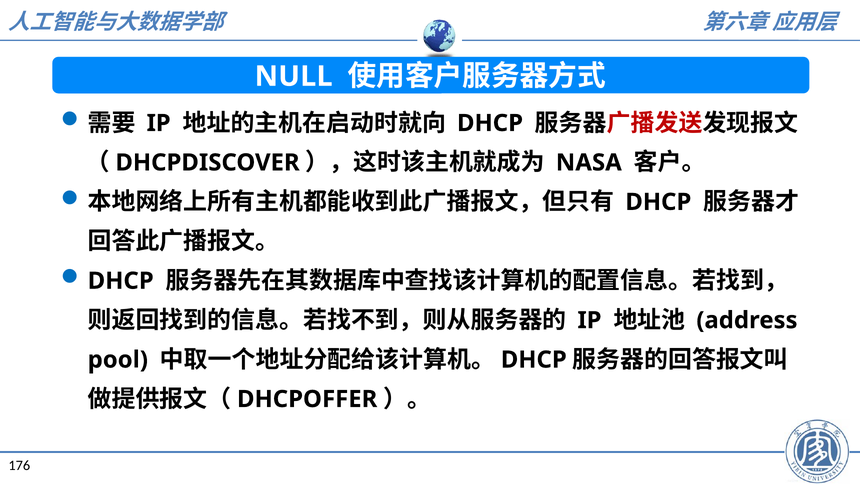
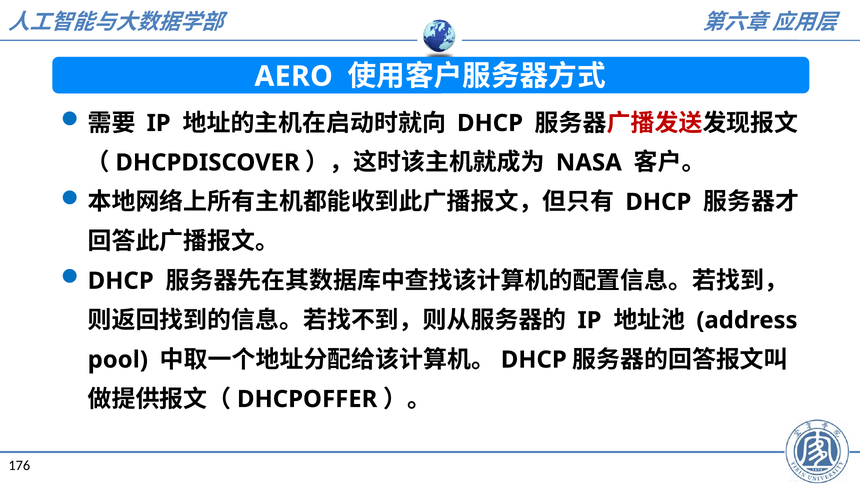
NULL: NULL -> AERO
